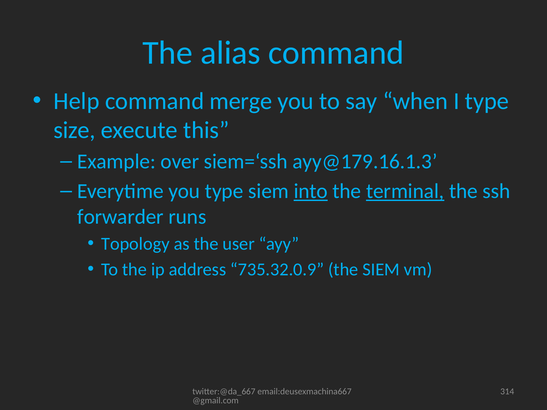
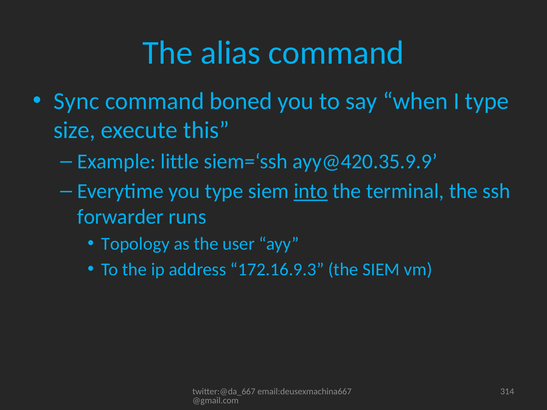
Help: Help -> Sync
merge: merge -> boned
over: over -> little
ayy@179.16.1.3: ayy@179.16.1.3 -> ayy@420.35.9.9
terminal underline: present -> none
735.32.0.9: 735.32.0.9 -> 172.16.9.3
